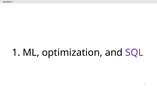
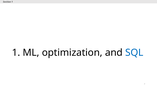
SQL colour: purple -> blue
